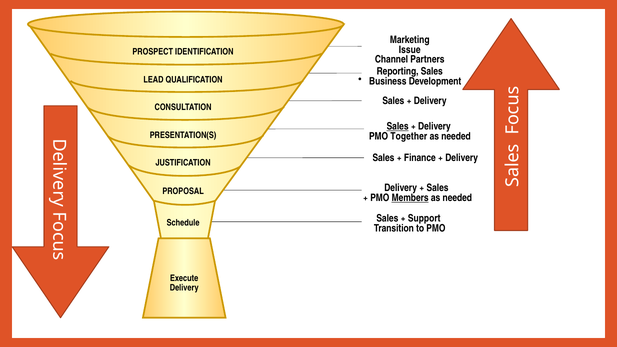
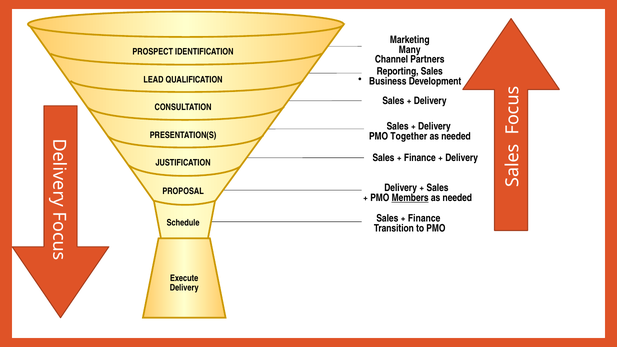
Issue: Issue -> Many
Sales at (398, 126) underline: present -> none
Support at (424, 219): Support -> Finance
